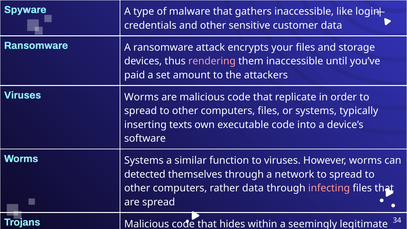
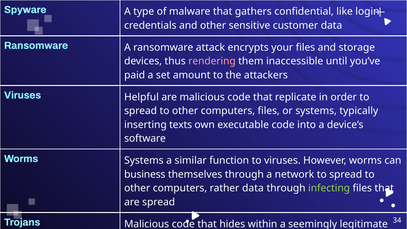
gathers inaccessible: inaccessible -> confidential
Viruses Worms: Worms -> Helpful
detected: detected -> business
infecting colour: pink -> light green
